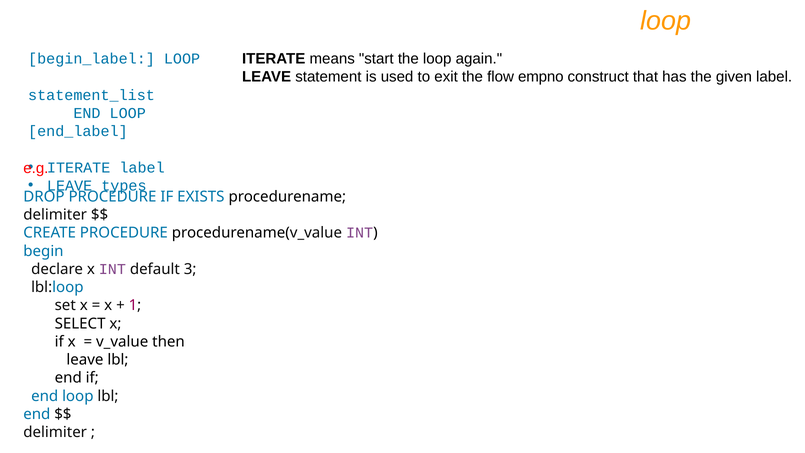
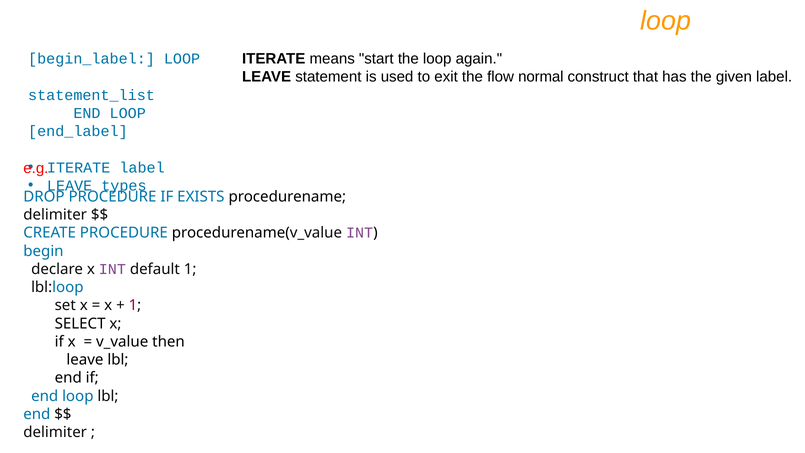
empno: empno -> normal
default 3: 3 -> 1
